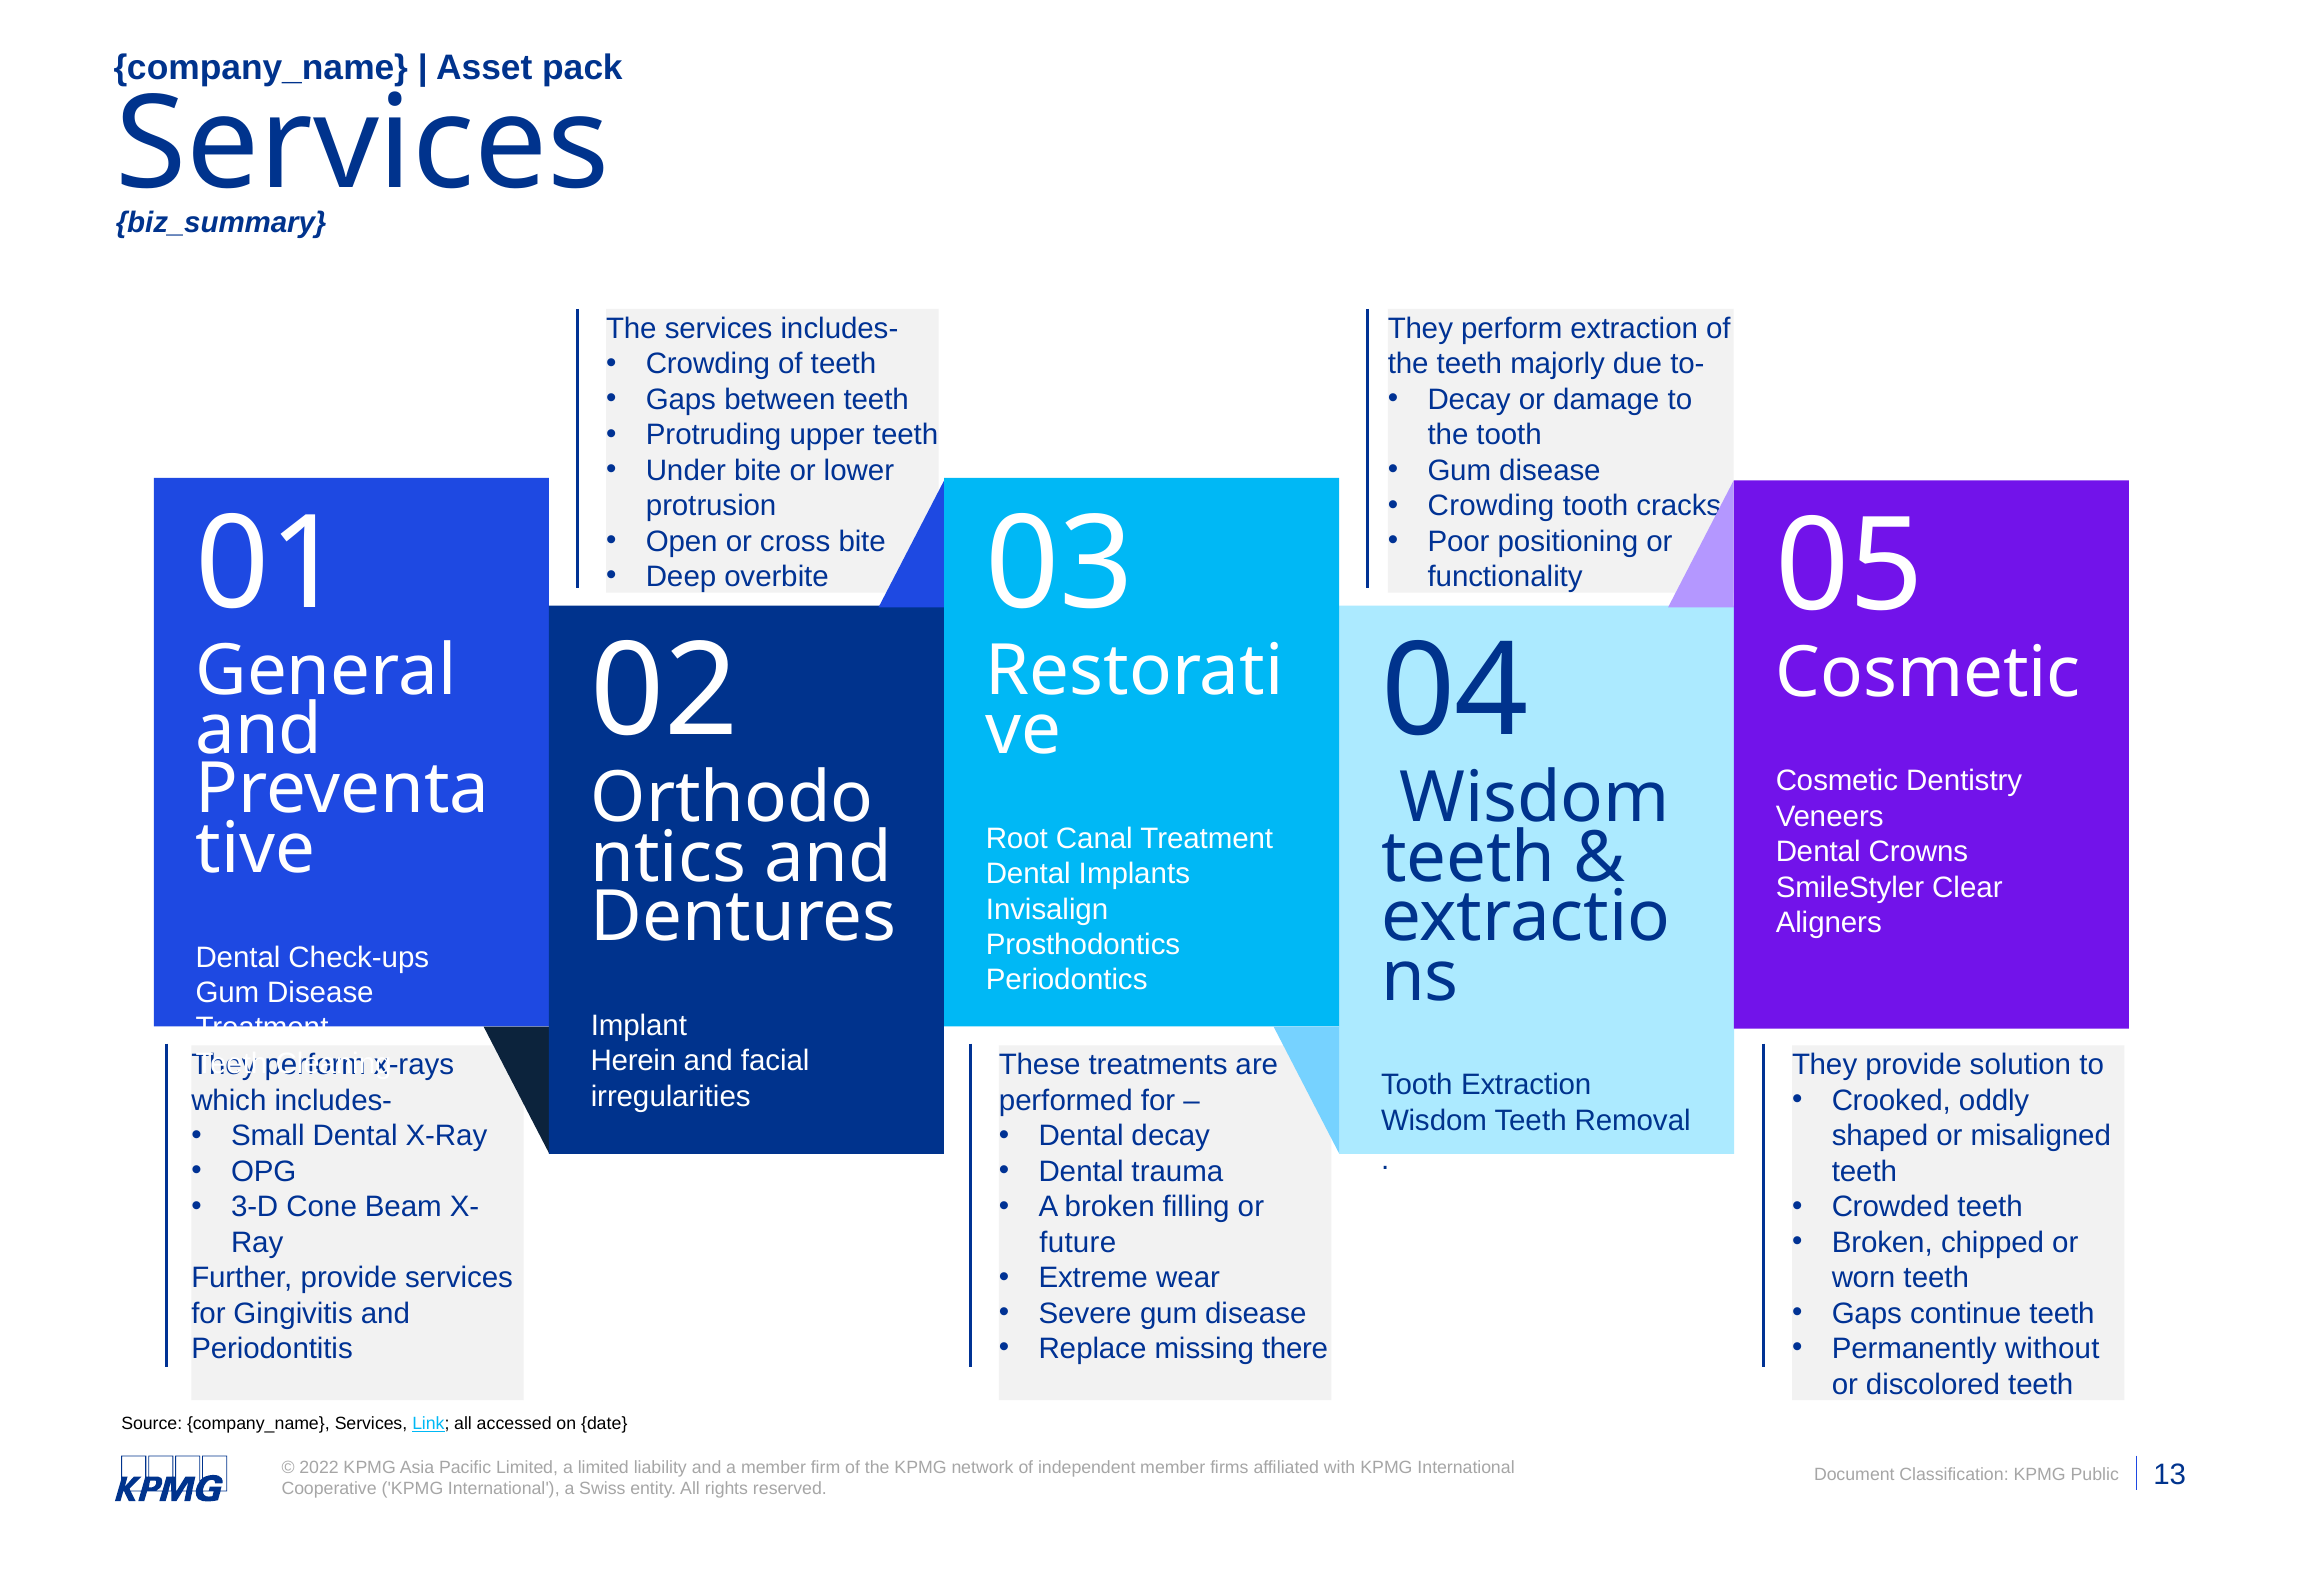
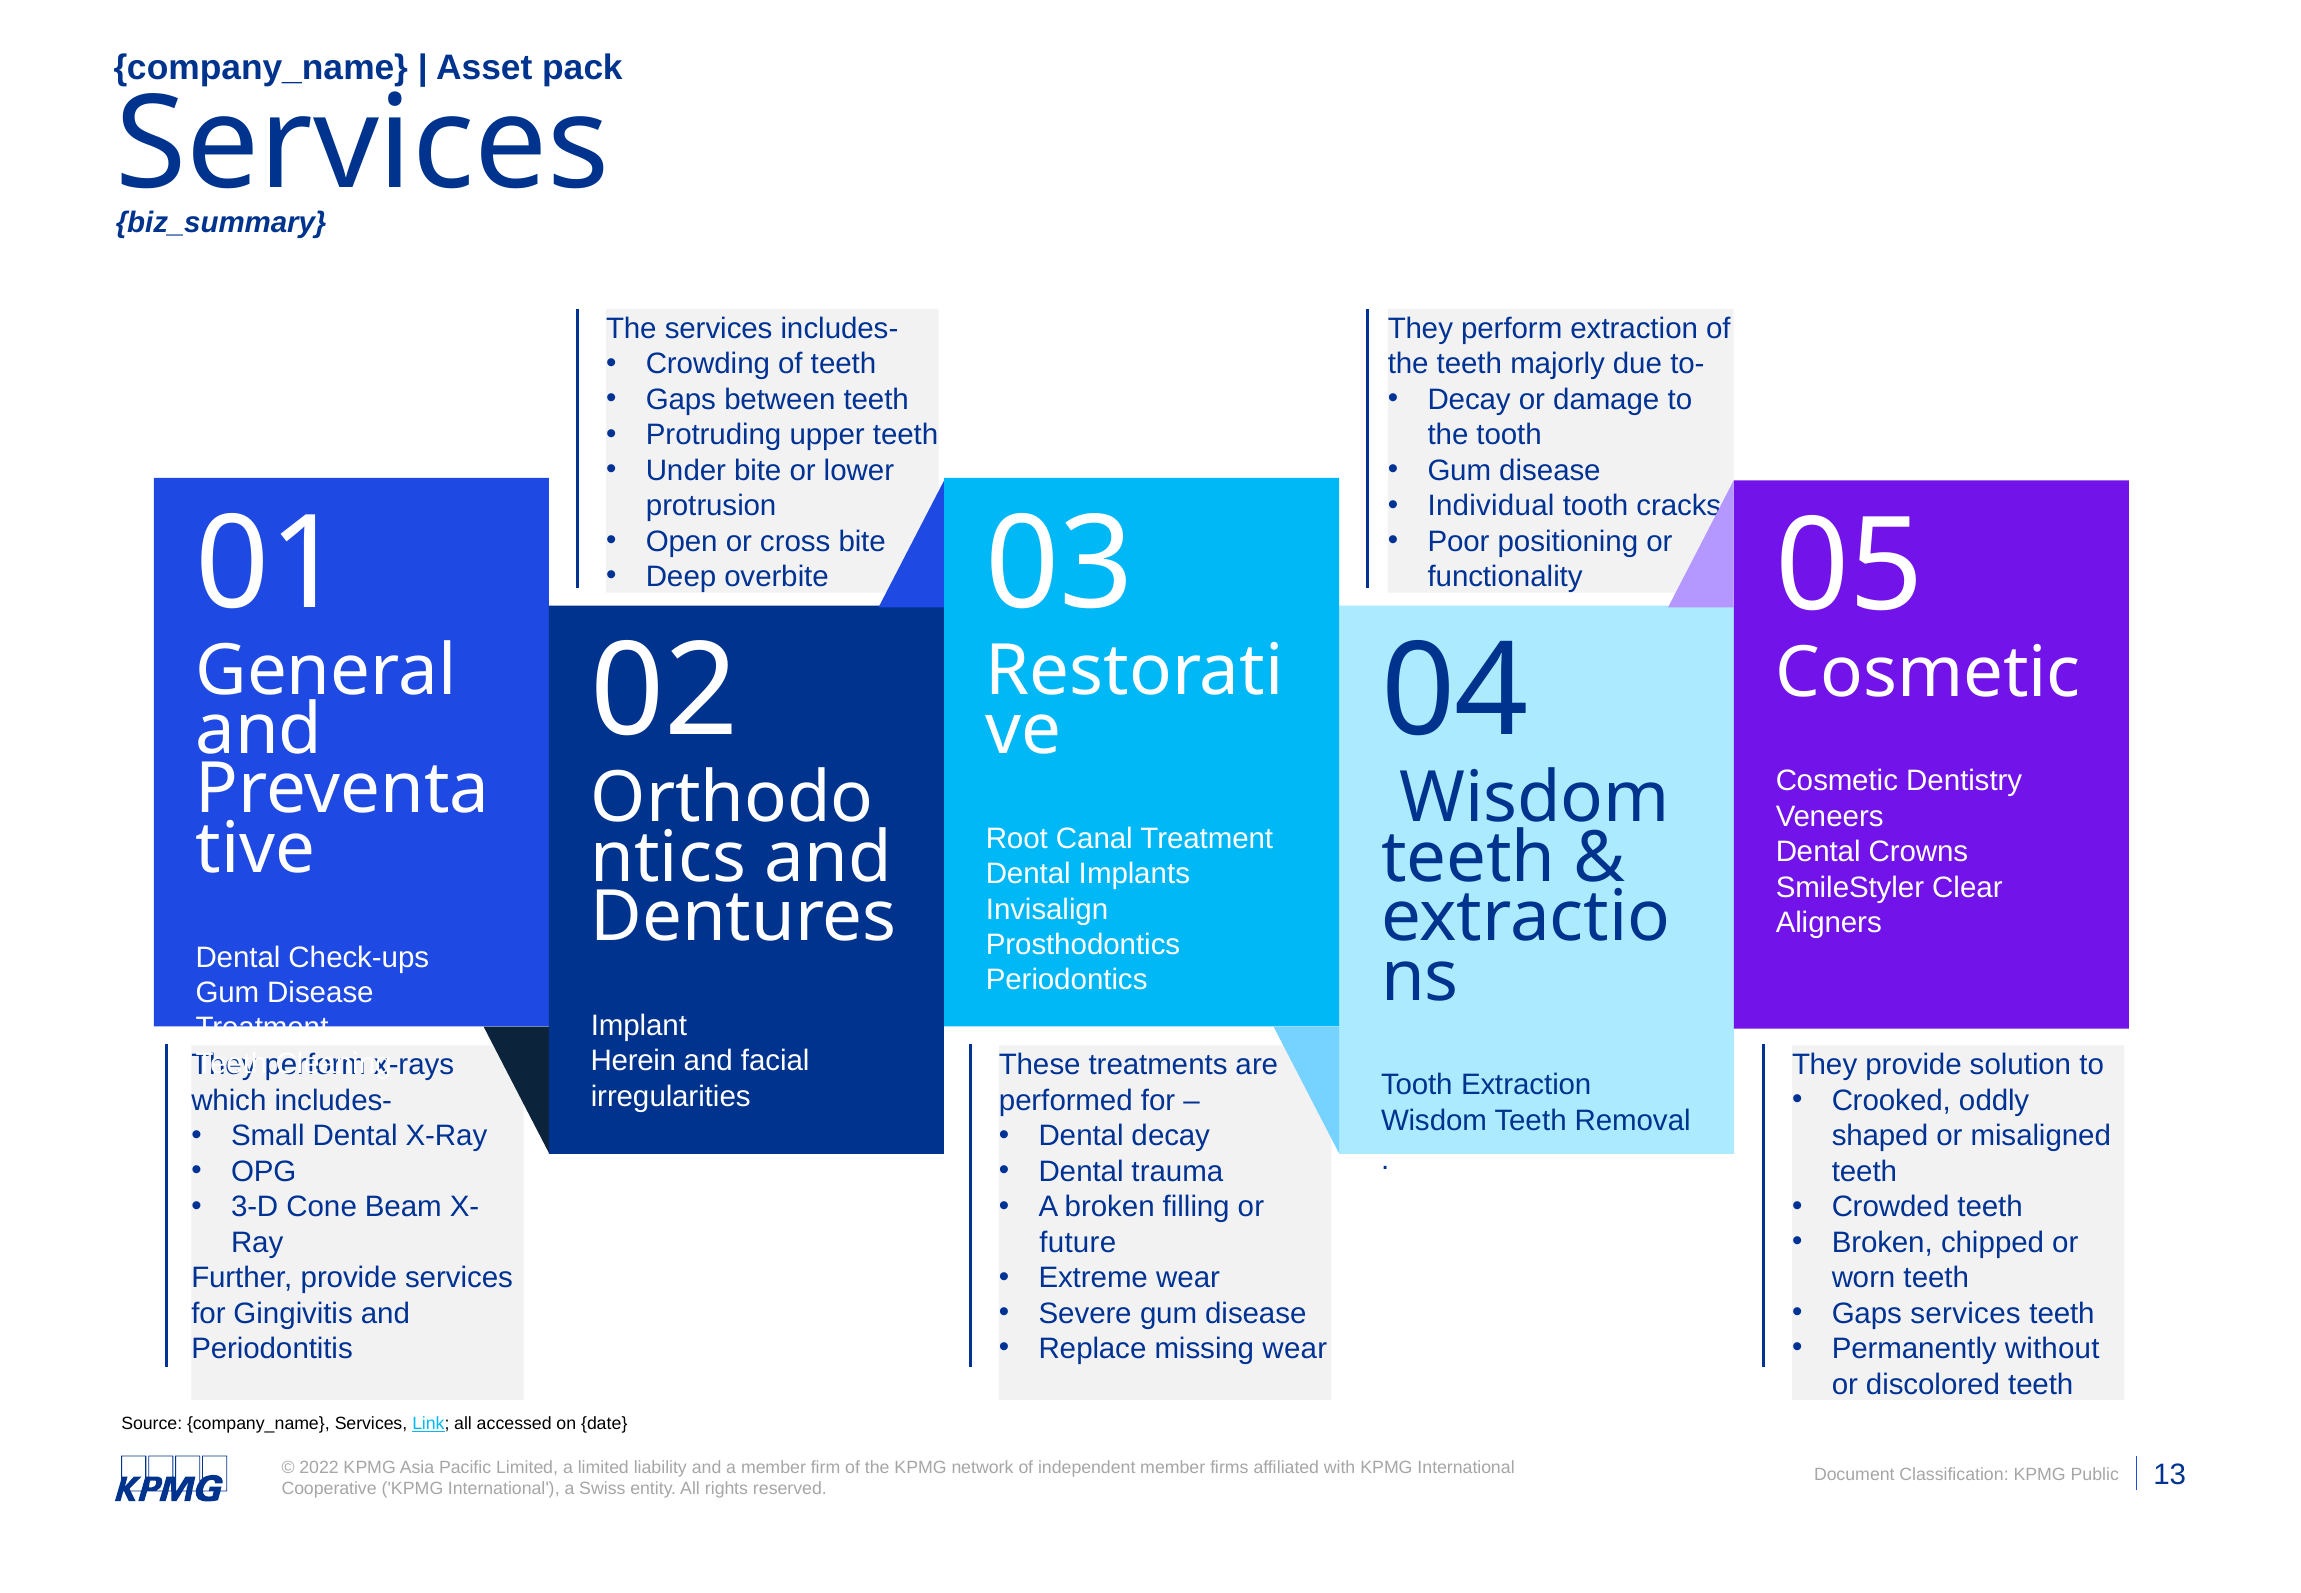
Crowding at (1491, 506): Crowding -> Individual
Gaps continue: continue -> services
missing there: there -> wear
